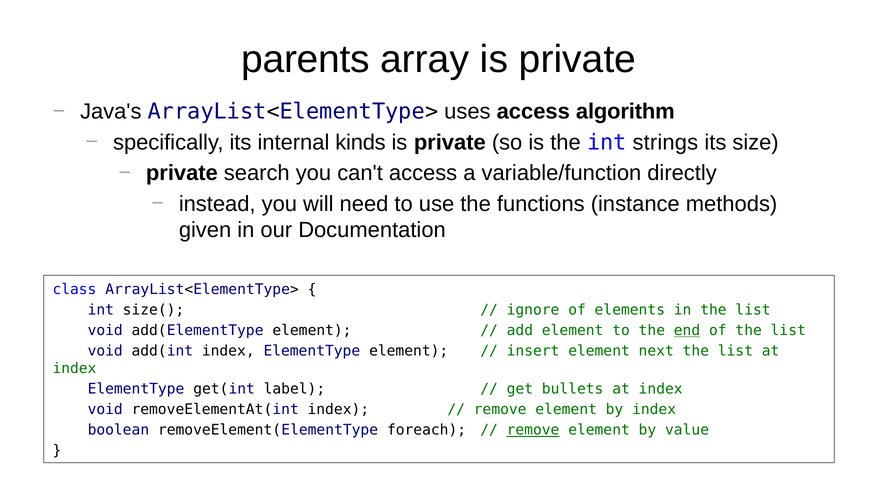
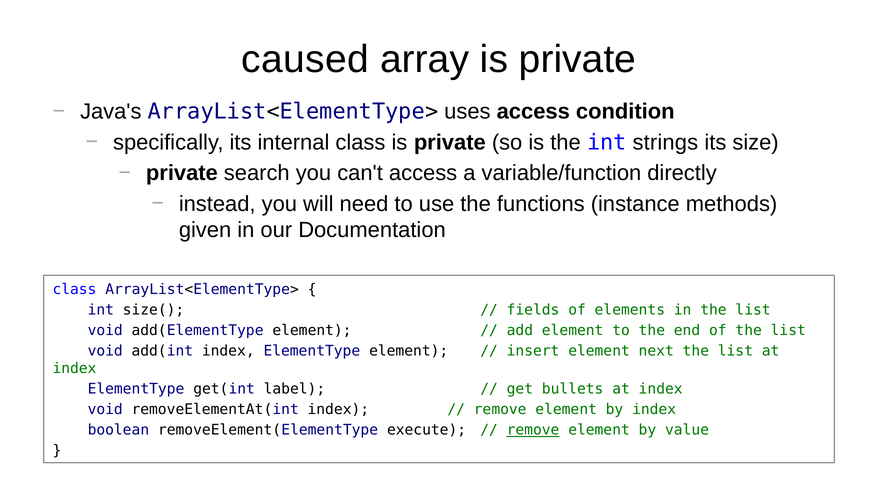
parents: parents -> caused
algorithm: algorithm -> condition
internal kinds: kinds -> class
ignore: ignore -> fields
end underline: present -> none
foreach: foreach -> execute
